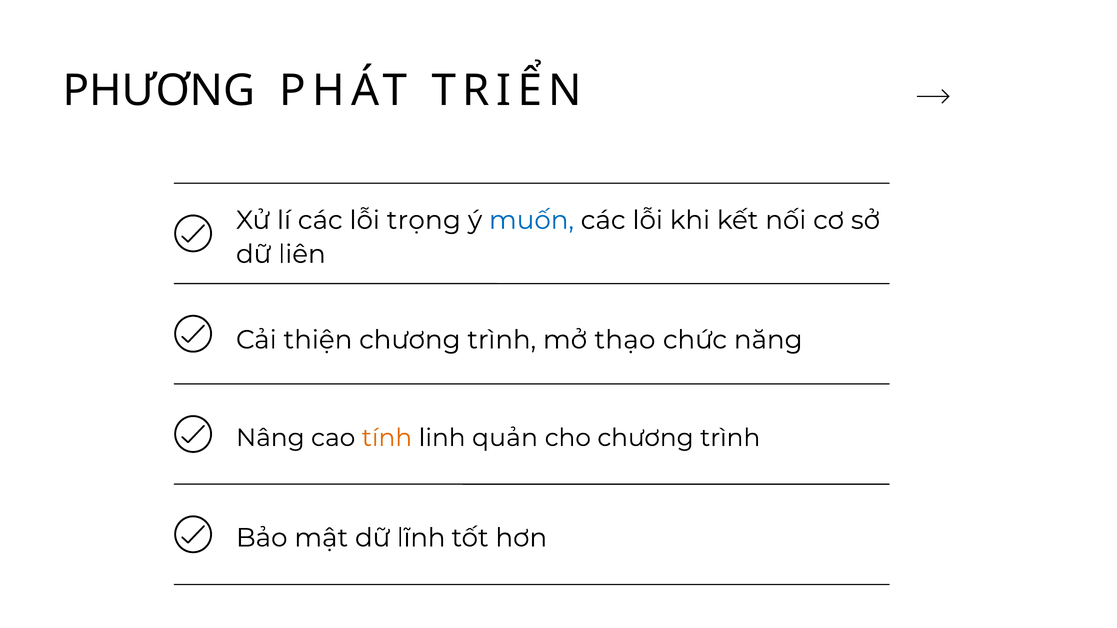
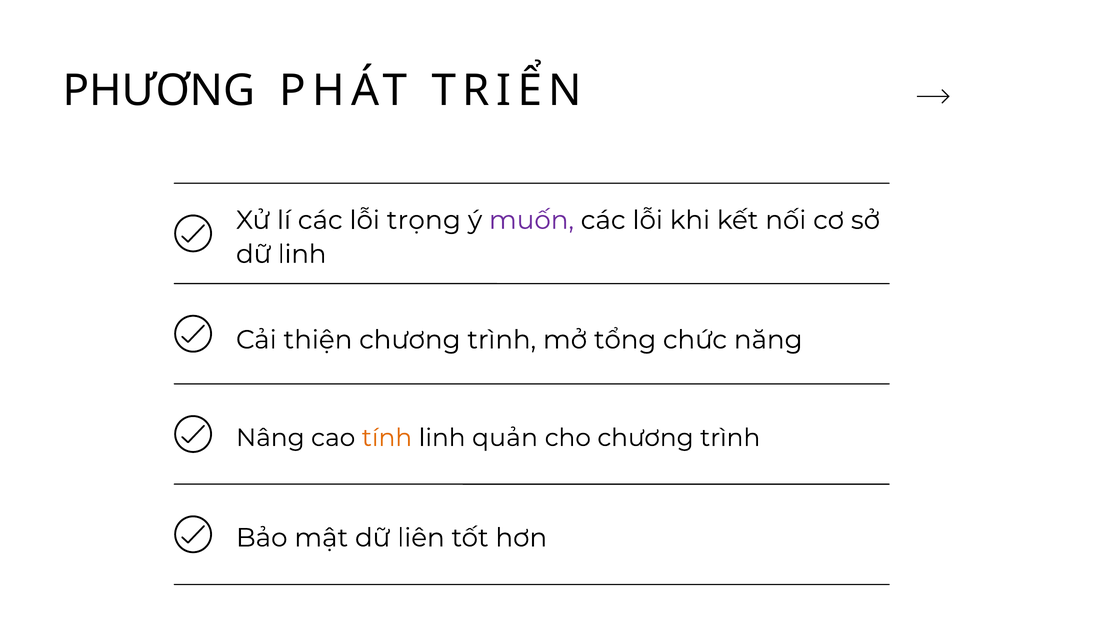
muốn colour: blue -> purple
dữ liên: liên -> linh
thạo: thạo -> tổng
lĩnh: lĩnh -> liên
